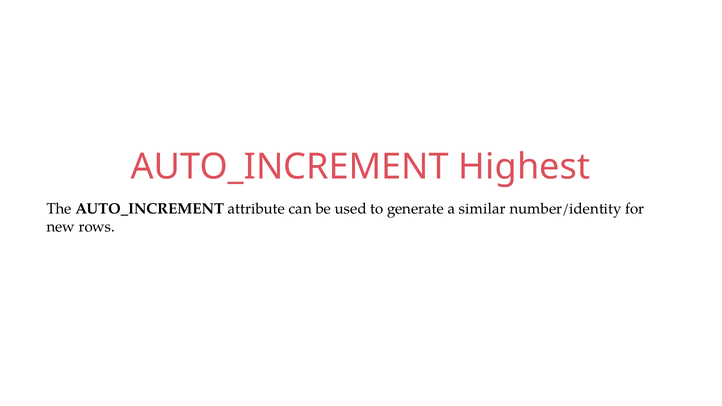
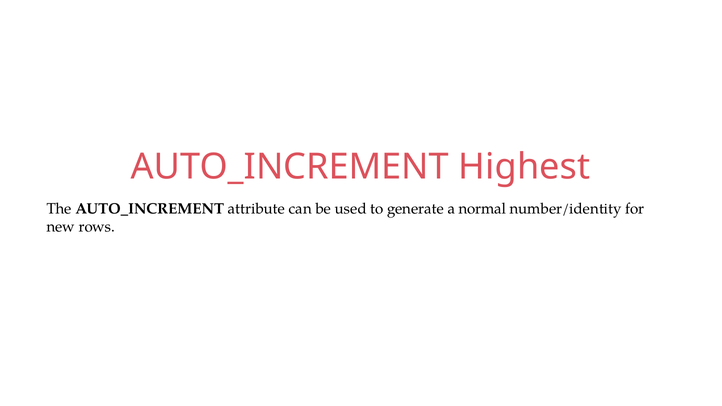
similar: similar -> normal
